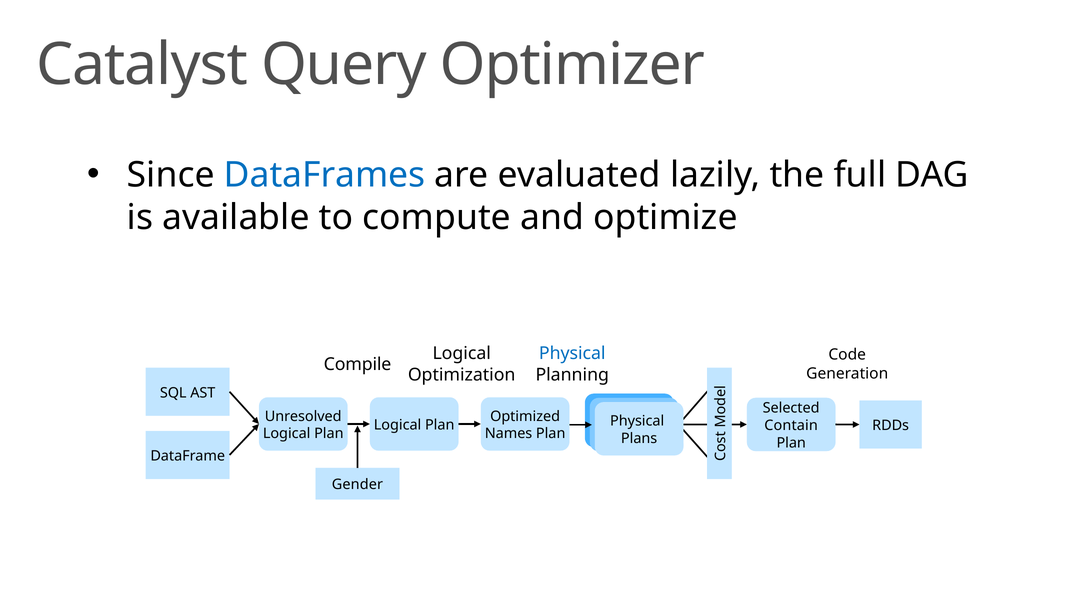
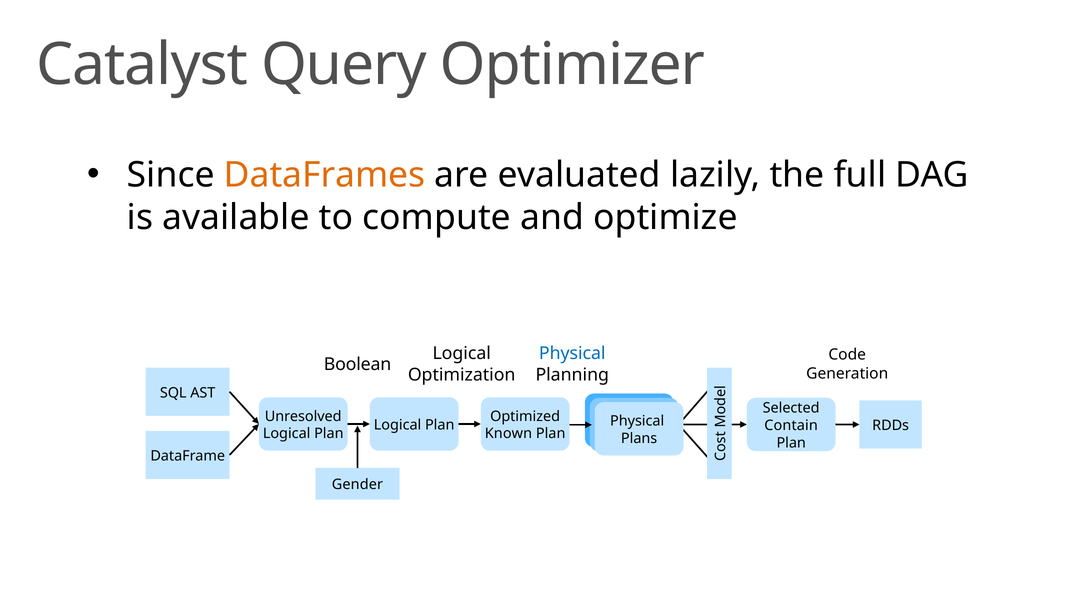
DataFrames colour: blue -> orange
Compile: Compile -> Boolean
Names: Names -> Known
